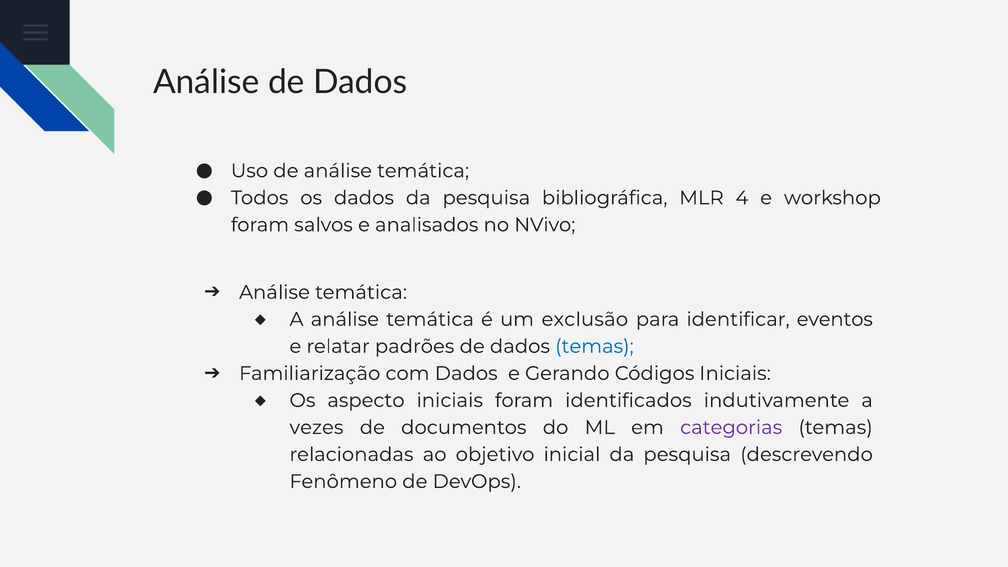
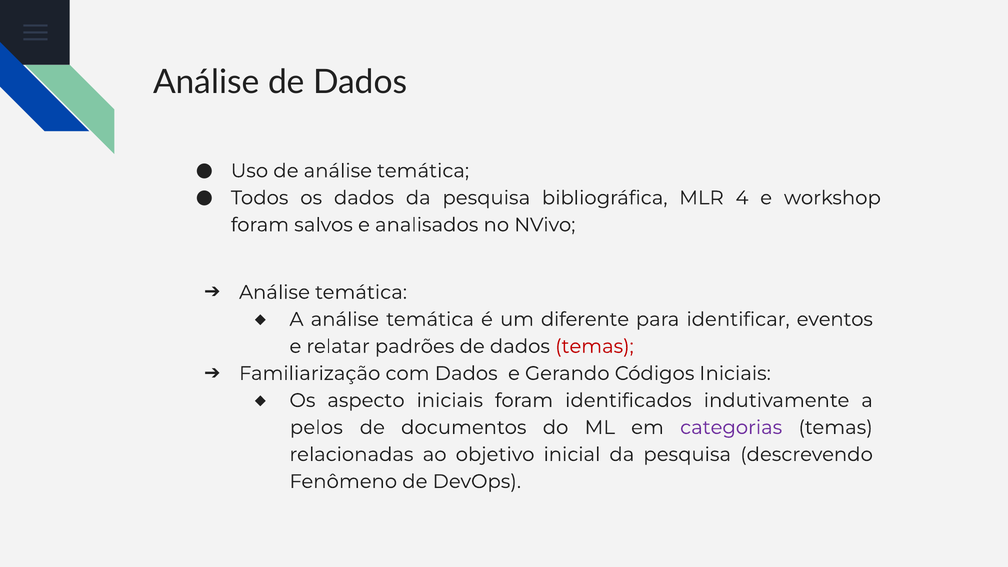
exclusão: exclusão -> diferente
temas at (594, 346) colour: blue -> red
vezes: vezes -> pelos
